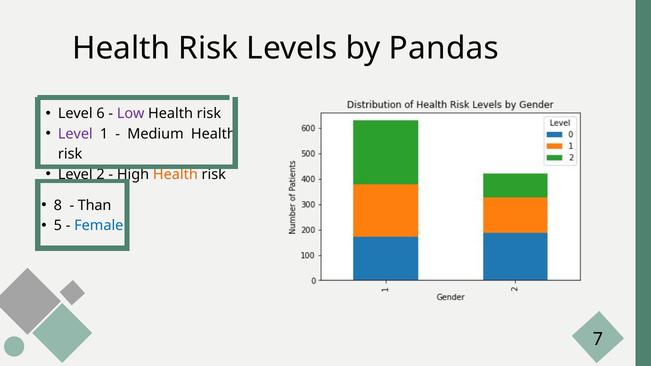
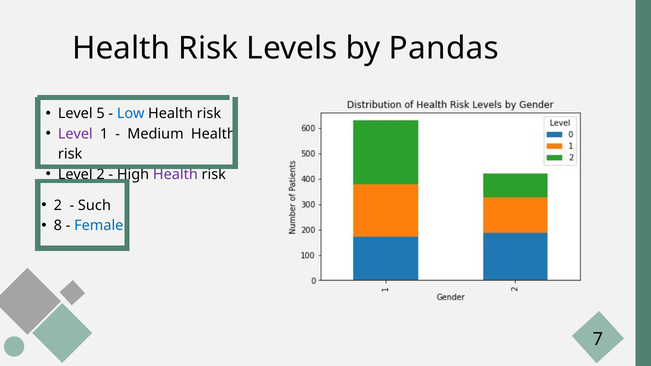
6: 6 -> 5
Low colour: purple -> blue
Health at (175, 174) colour: orange -> purple
8 at (58, 205): 8 -> 2
Than: Than -> Such
5: 5 -> 8
